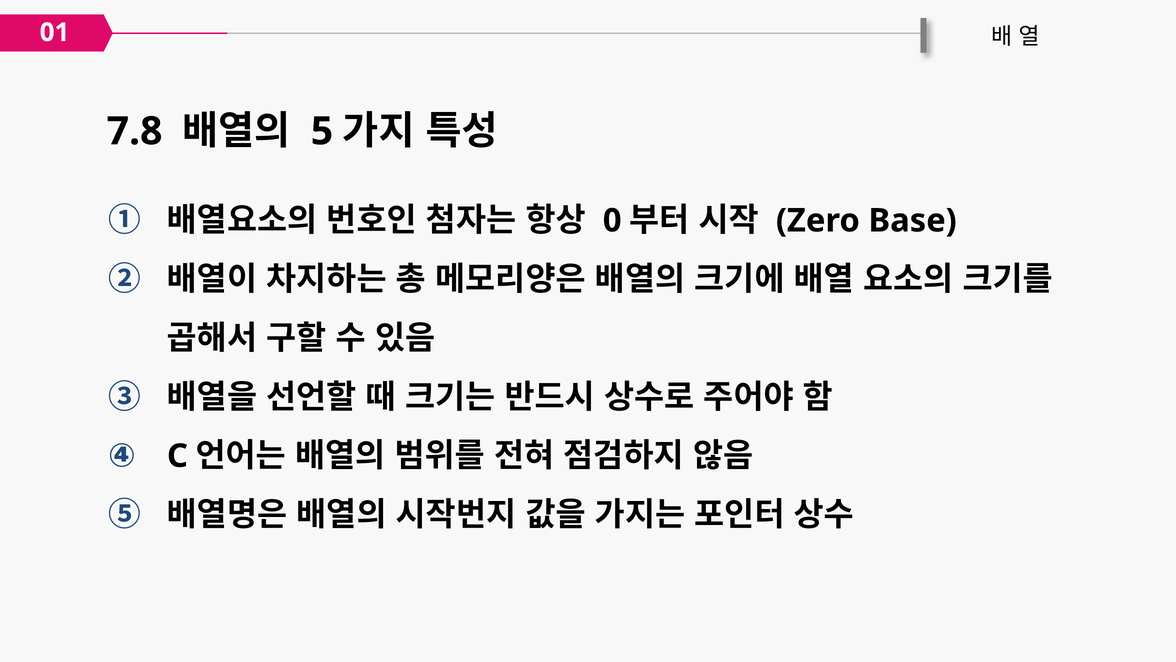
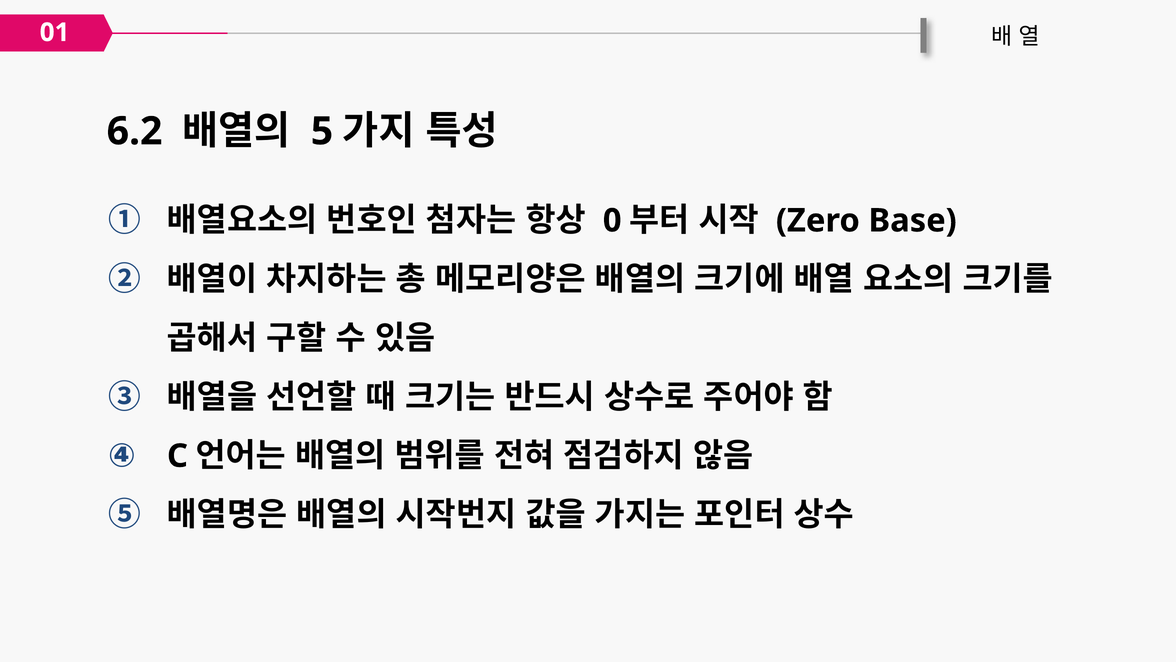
7.8: 7.8 -> 6.2
